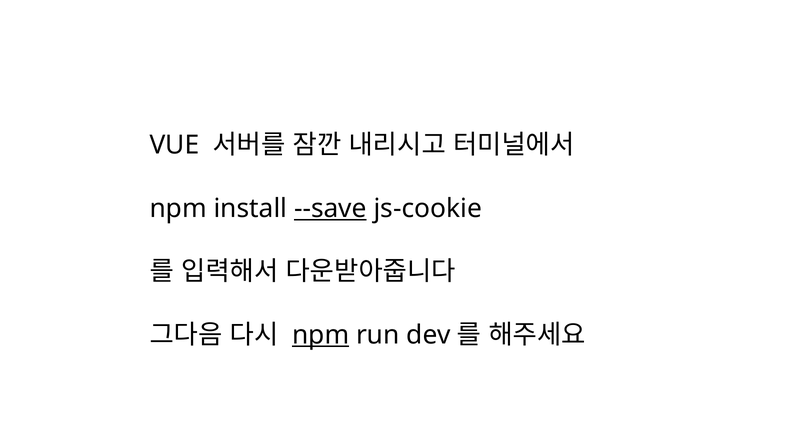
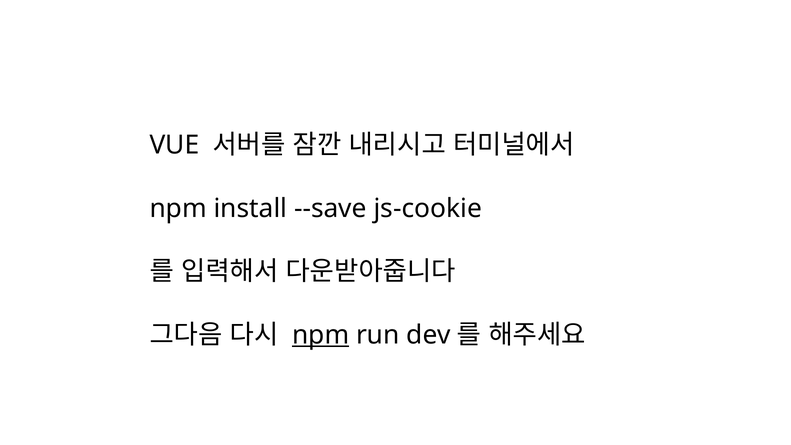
--save underline: present -> none
